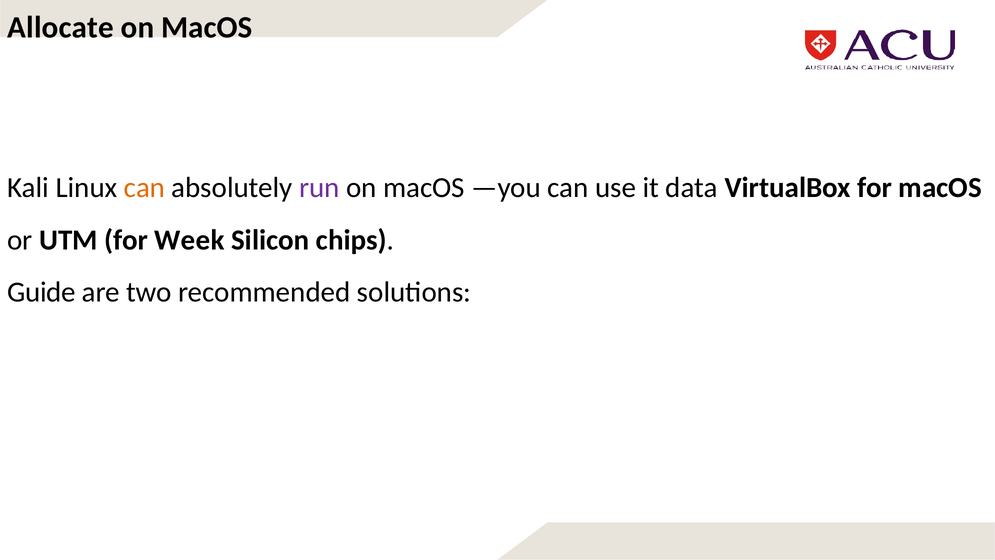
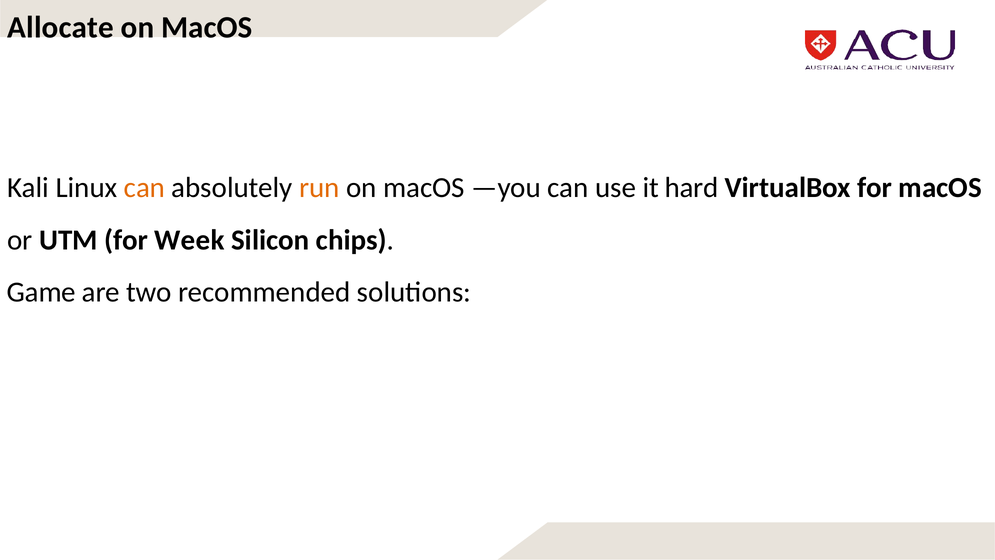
run colour: purple -> orange
data: data -> hard
Guide: Guide -> Game
